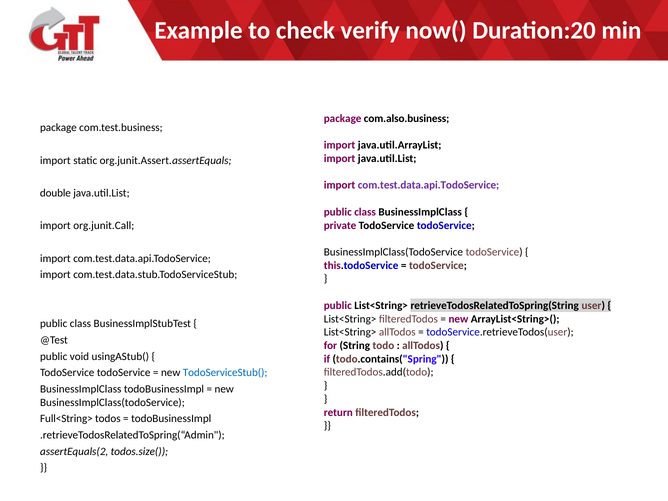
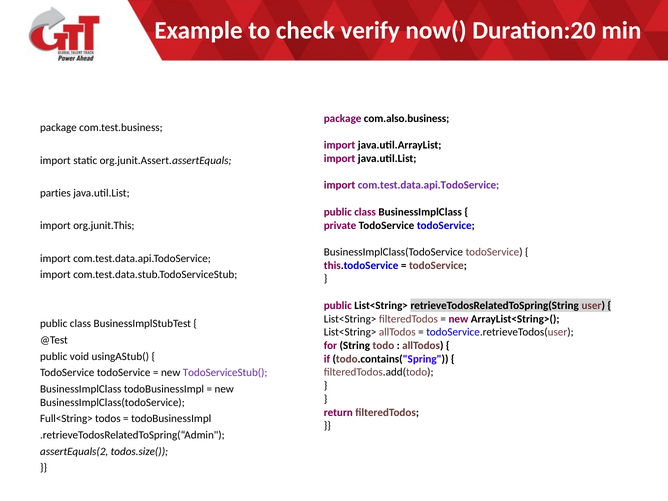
double: double -> parties
org.junit.Call: org.junit.Call -> org.junit.This
TodoServiceStub( colour: blue -> purple
